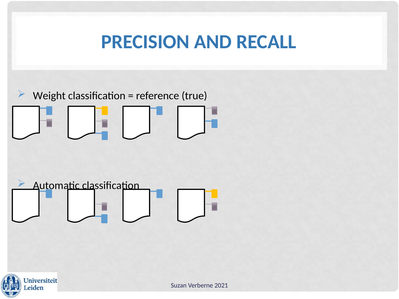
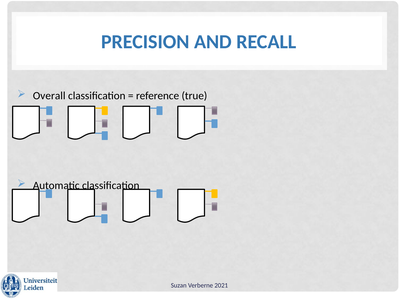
Weight: Weight -> Overall
